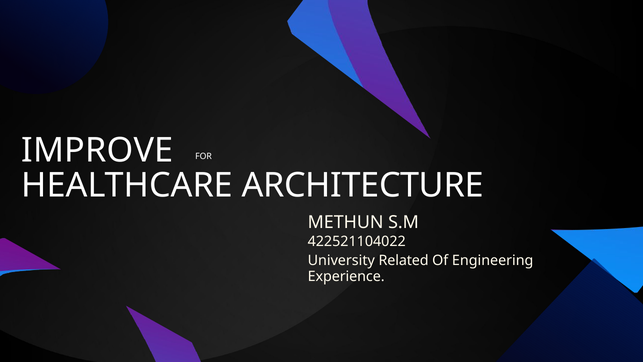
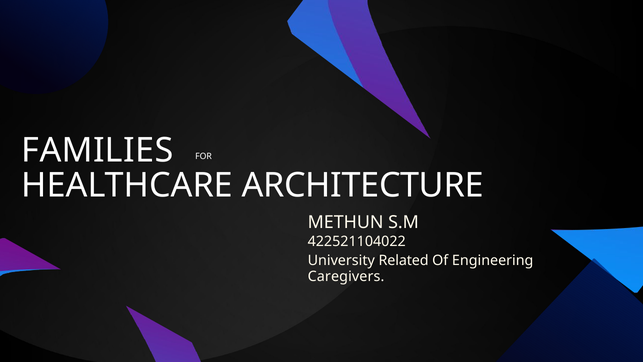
IMPROVE: IMPROVE -> FAMILIES
Experience: Experience -> Caregivers
